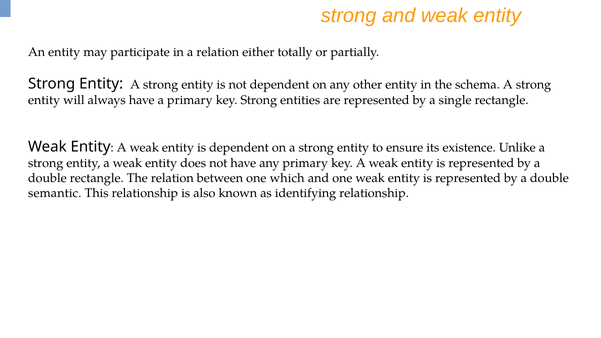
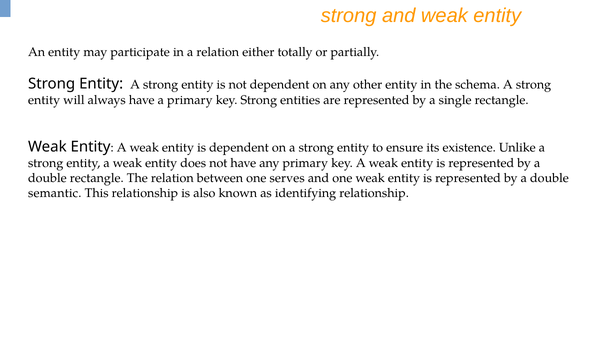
which: which -> serves
